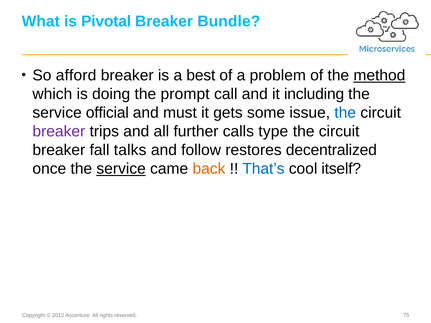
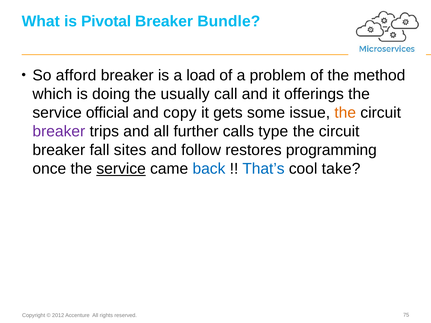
best: best -> load
method underline: present -> none
prompt: prompt -> usually
including: including -> offerings
must: must -> copy
the at (345, 113) colour: blue -> orange
talks: talks -> sites
decentralized: decentralized -> programming
back colour: orange -> blue
itself: itself -> take
